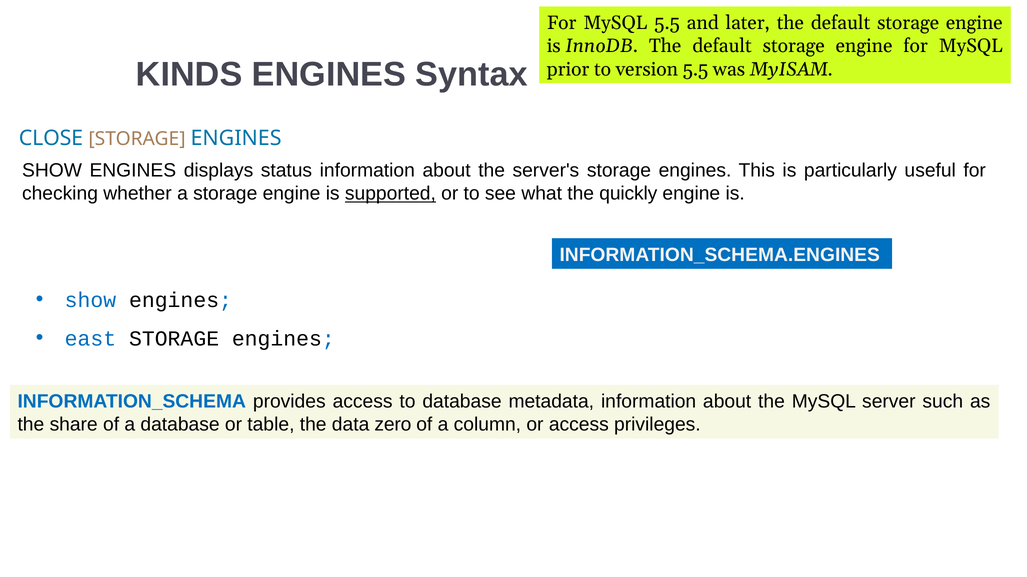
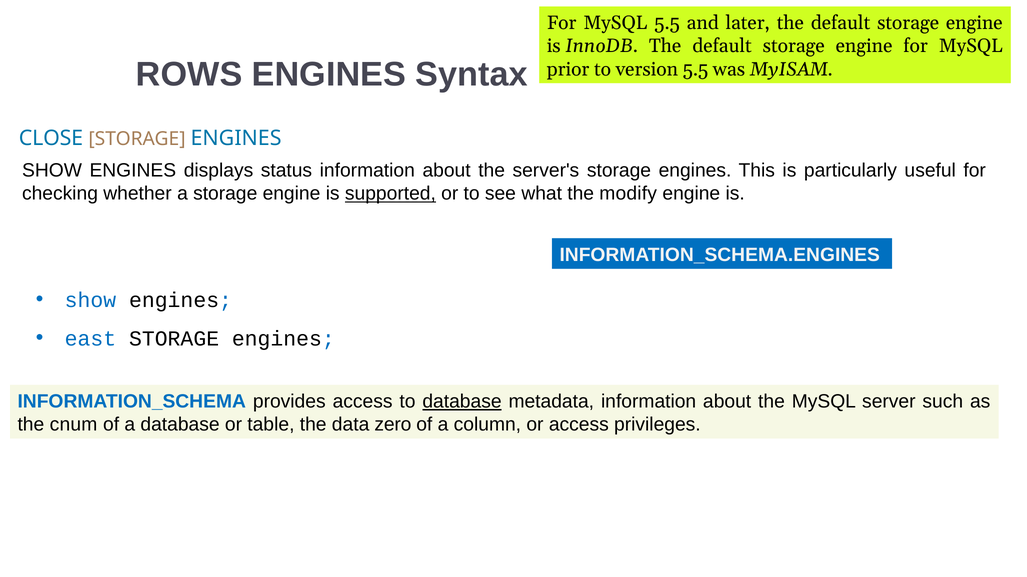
KINDS: KINDS -> ROWS
quickly: quickly -> modify
database at (462, 402) underline: none -> present
share: share -> cnum
